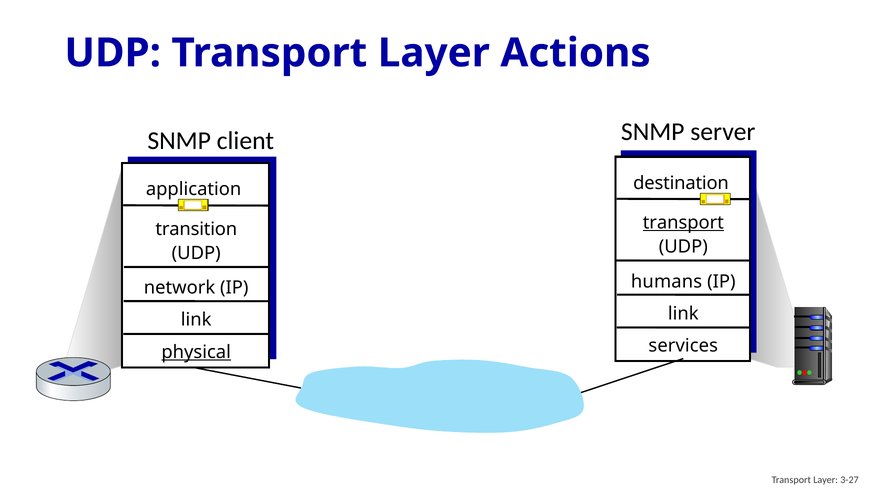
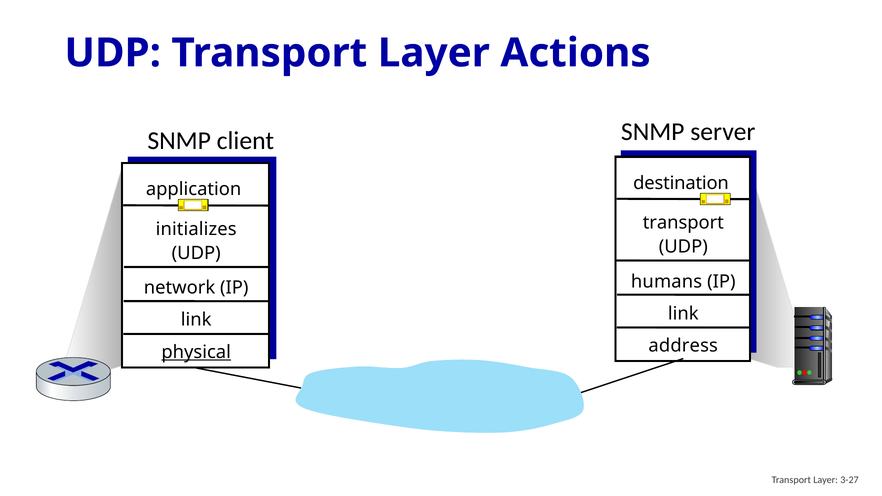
transport at (683, 223) underline: present -> none
transition: transition -> initializes
services: services -> address
